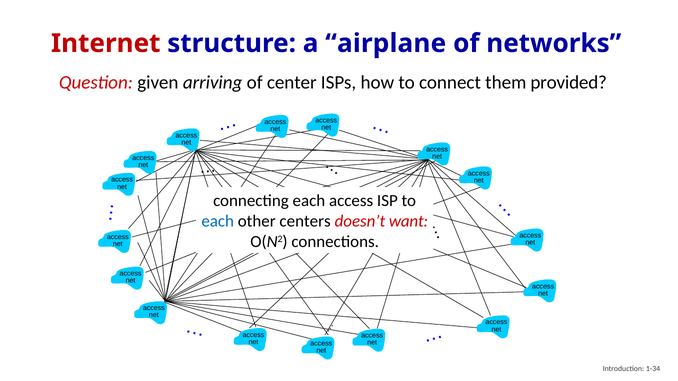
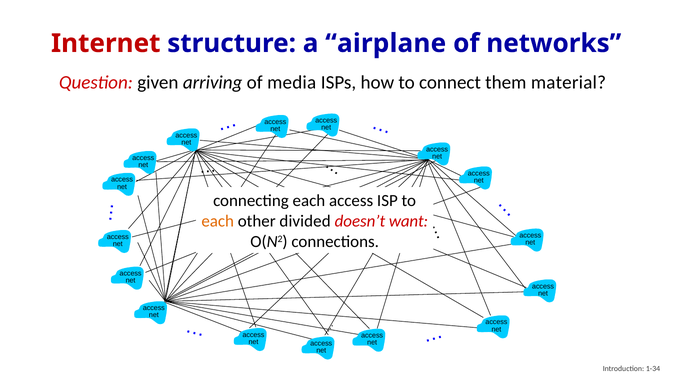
center: center -> media
provided: provided -> material
each at (218, 221) colour: blue -> orange
centers: centers -> divided
